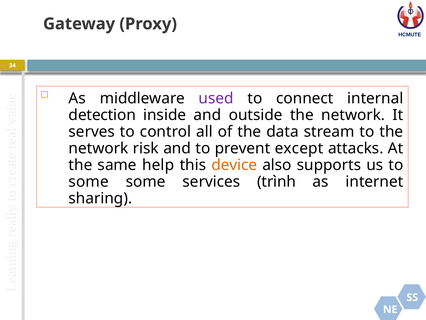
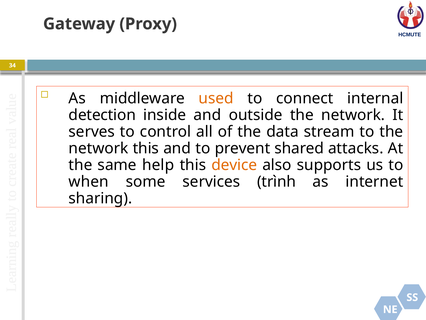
used colour: purple -> orange
network risk: risk -> this
except: except -> shared
some at (89, 181): some -> when
